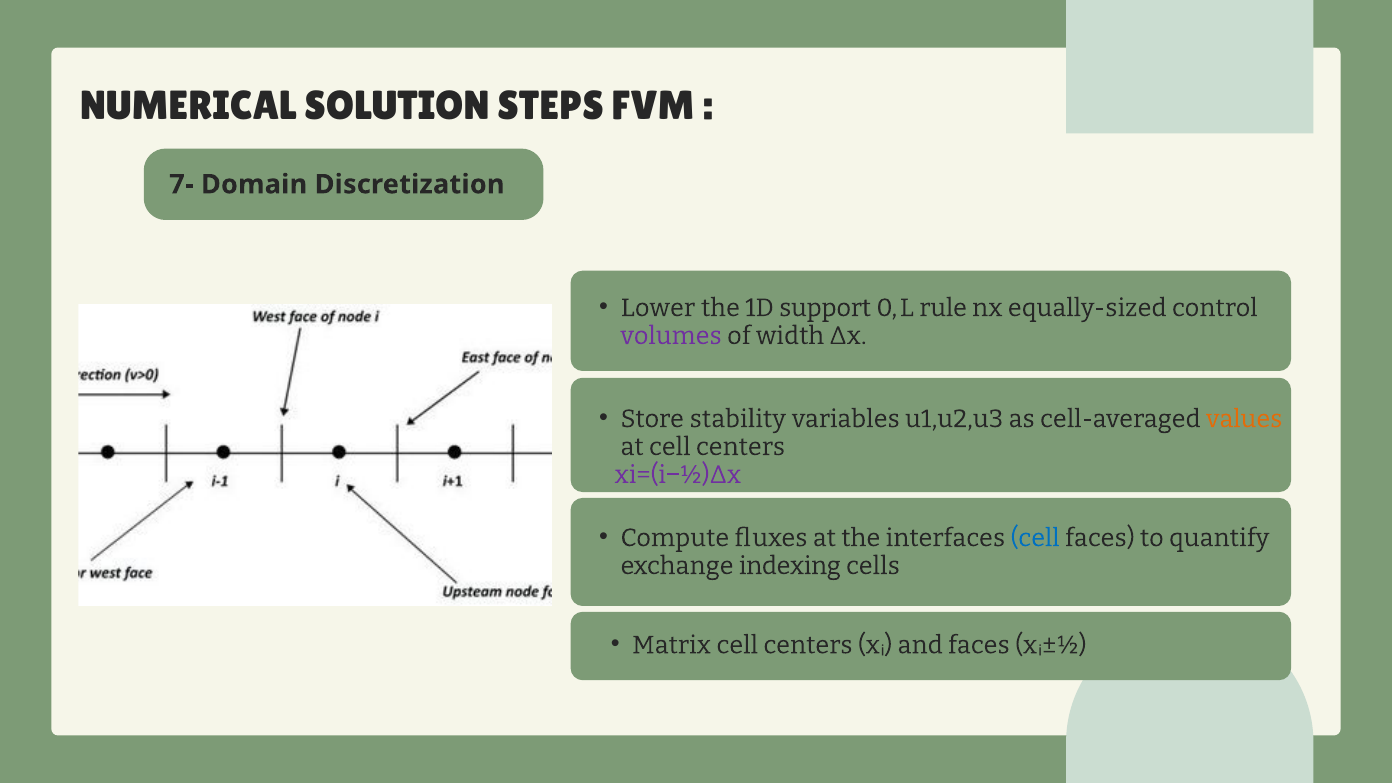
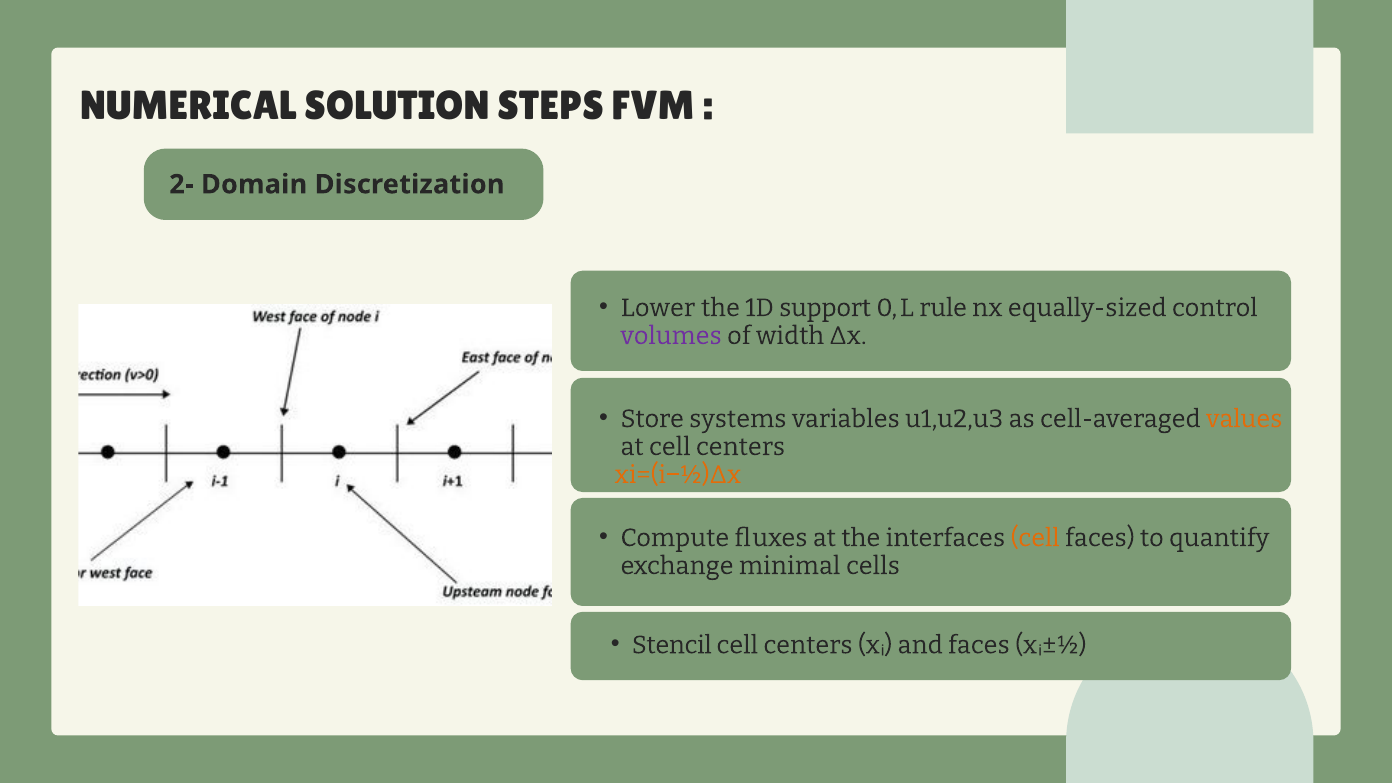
7-: 7- -> 2-
stability: stability -> systems
xi=(i−½)Δx colour: purple -> orange
cell at (1035, 538) colour: blue -> orange
indexing: indexing -> minimal
Matrix: Matrix -> Stencil
